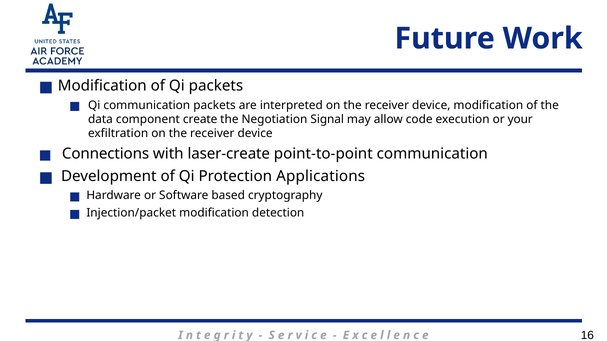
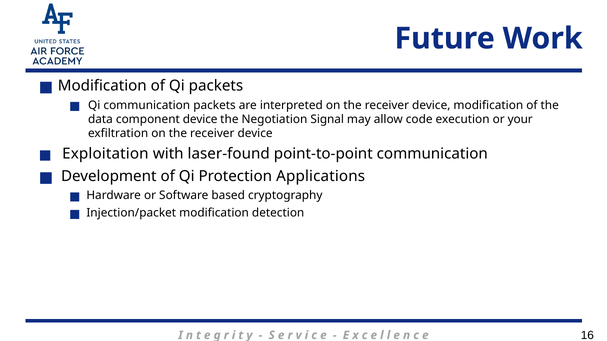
component create: create -> device
Connections: Connections -> Exploitation
laser-create: laser-create -> laser-found
